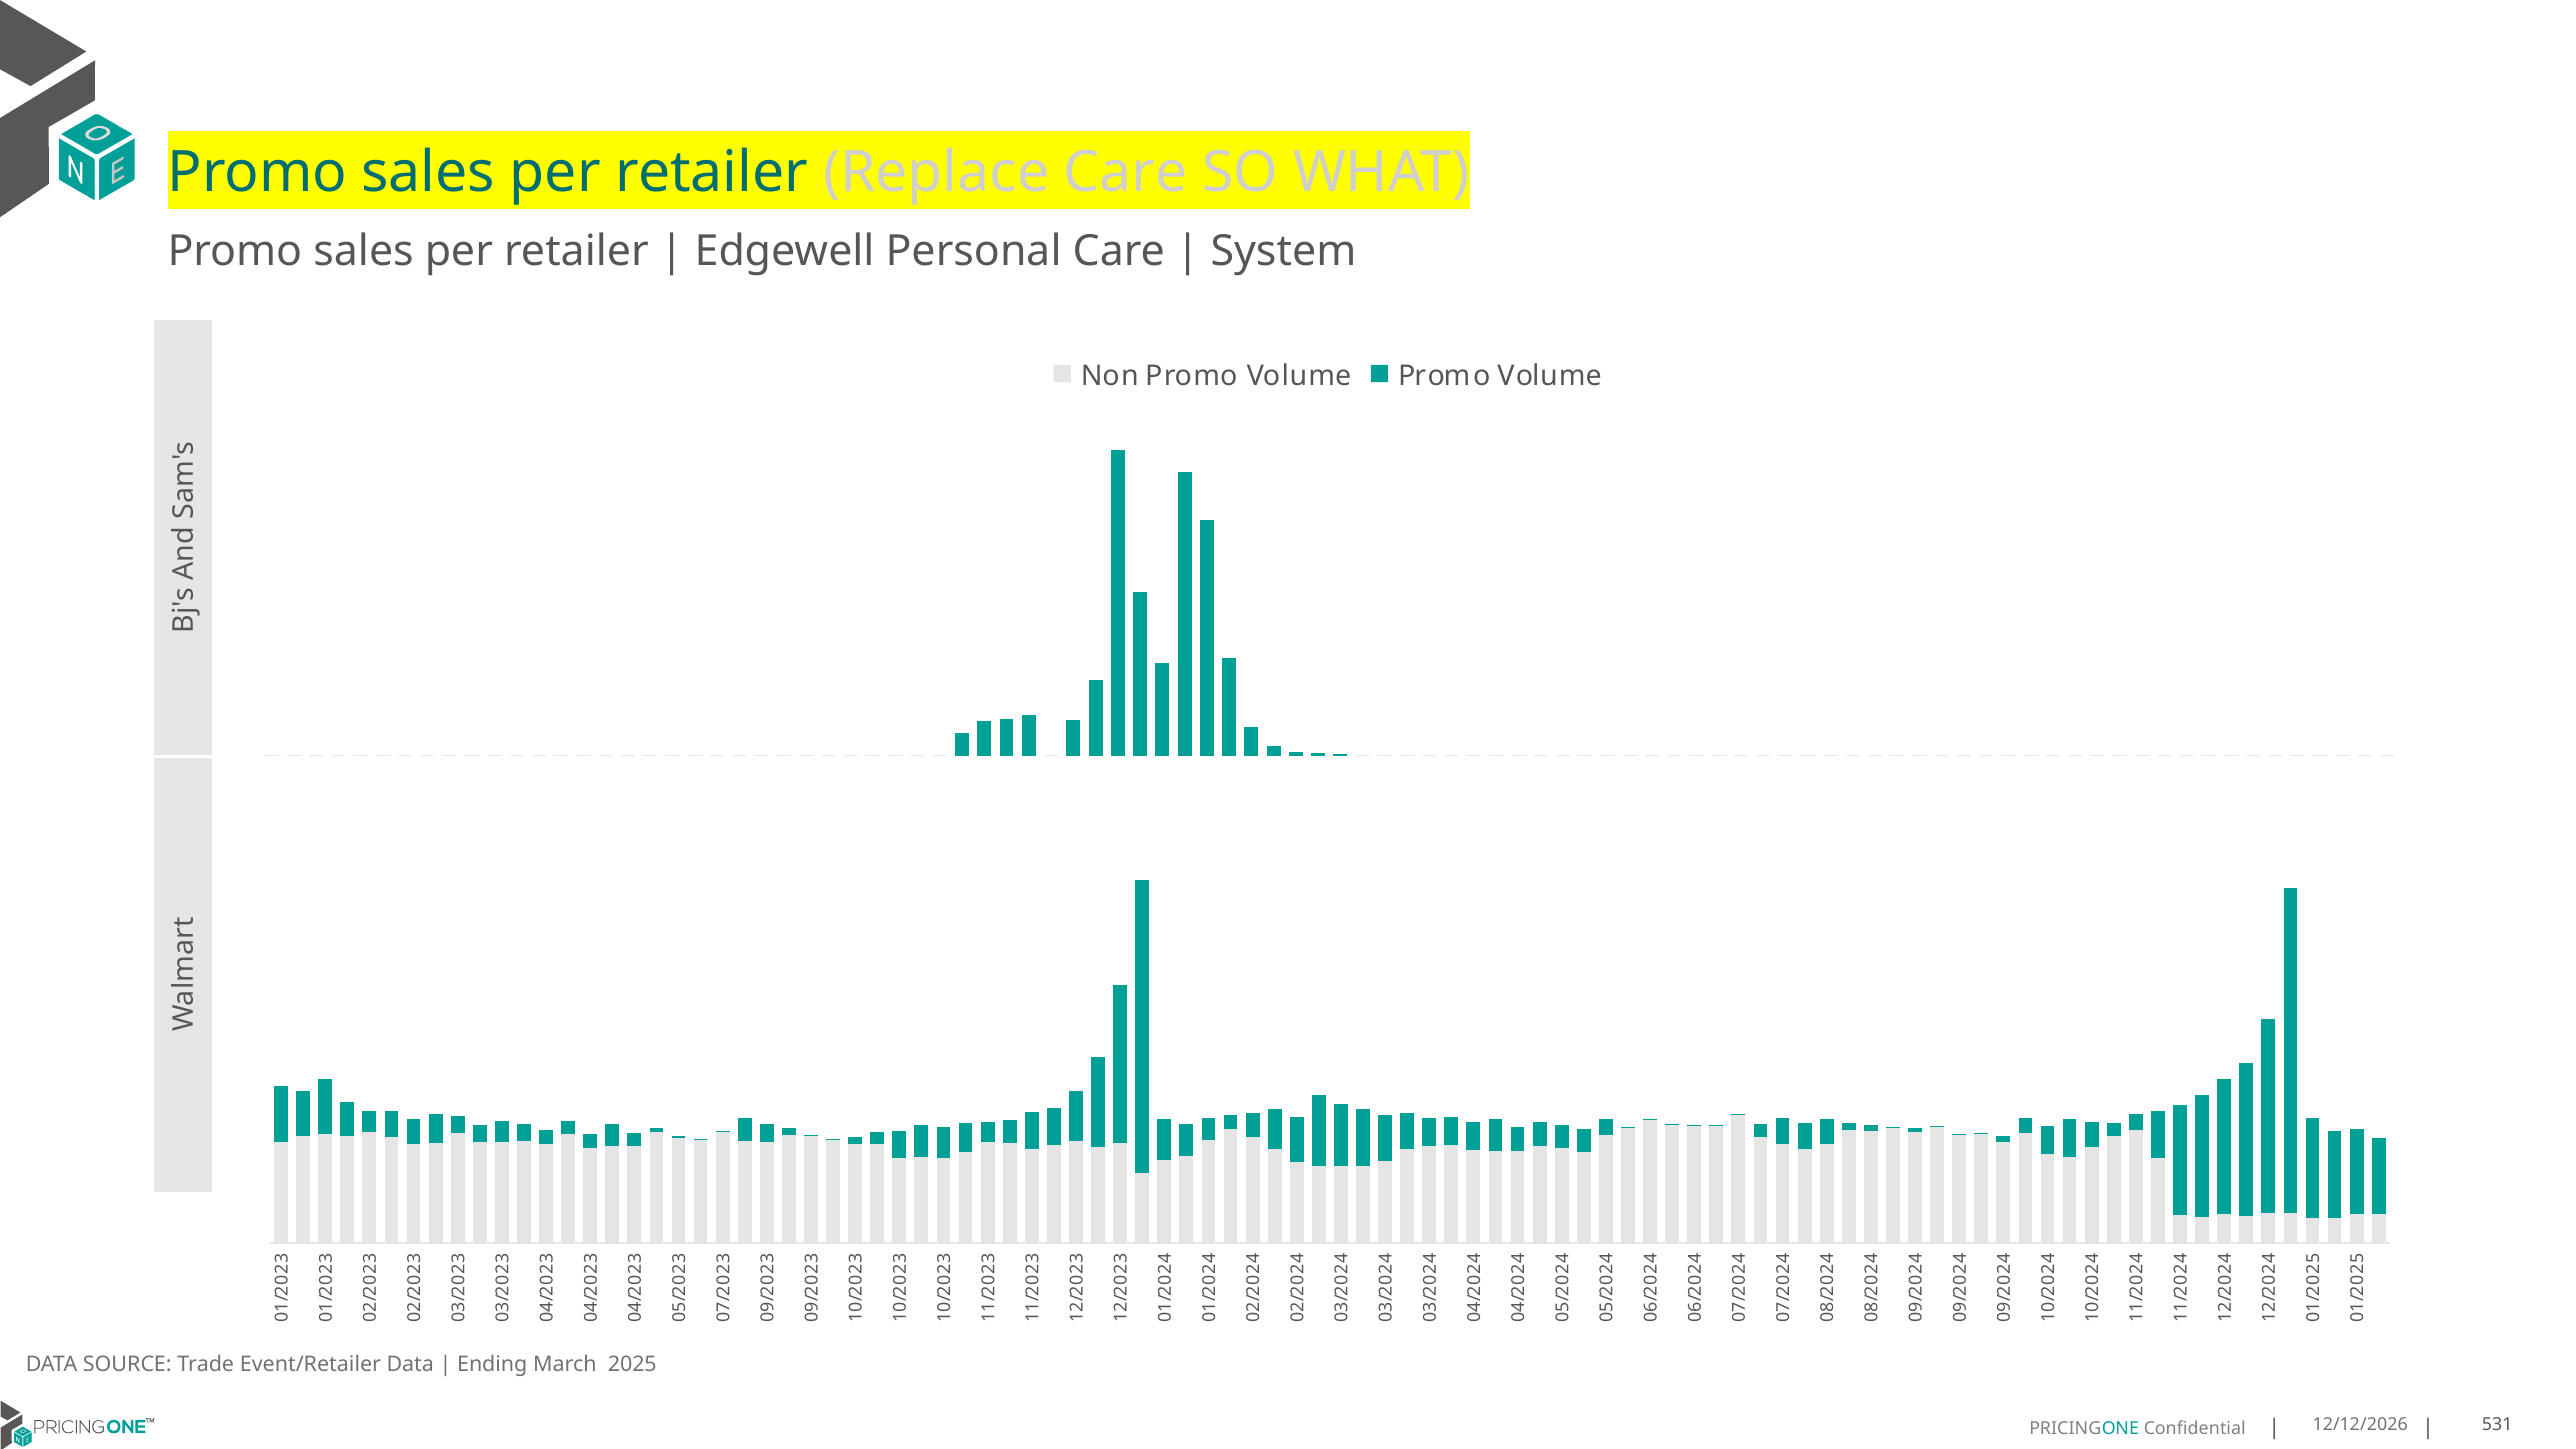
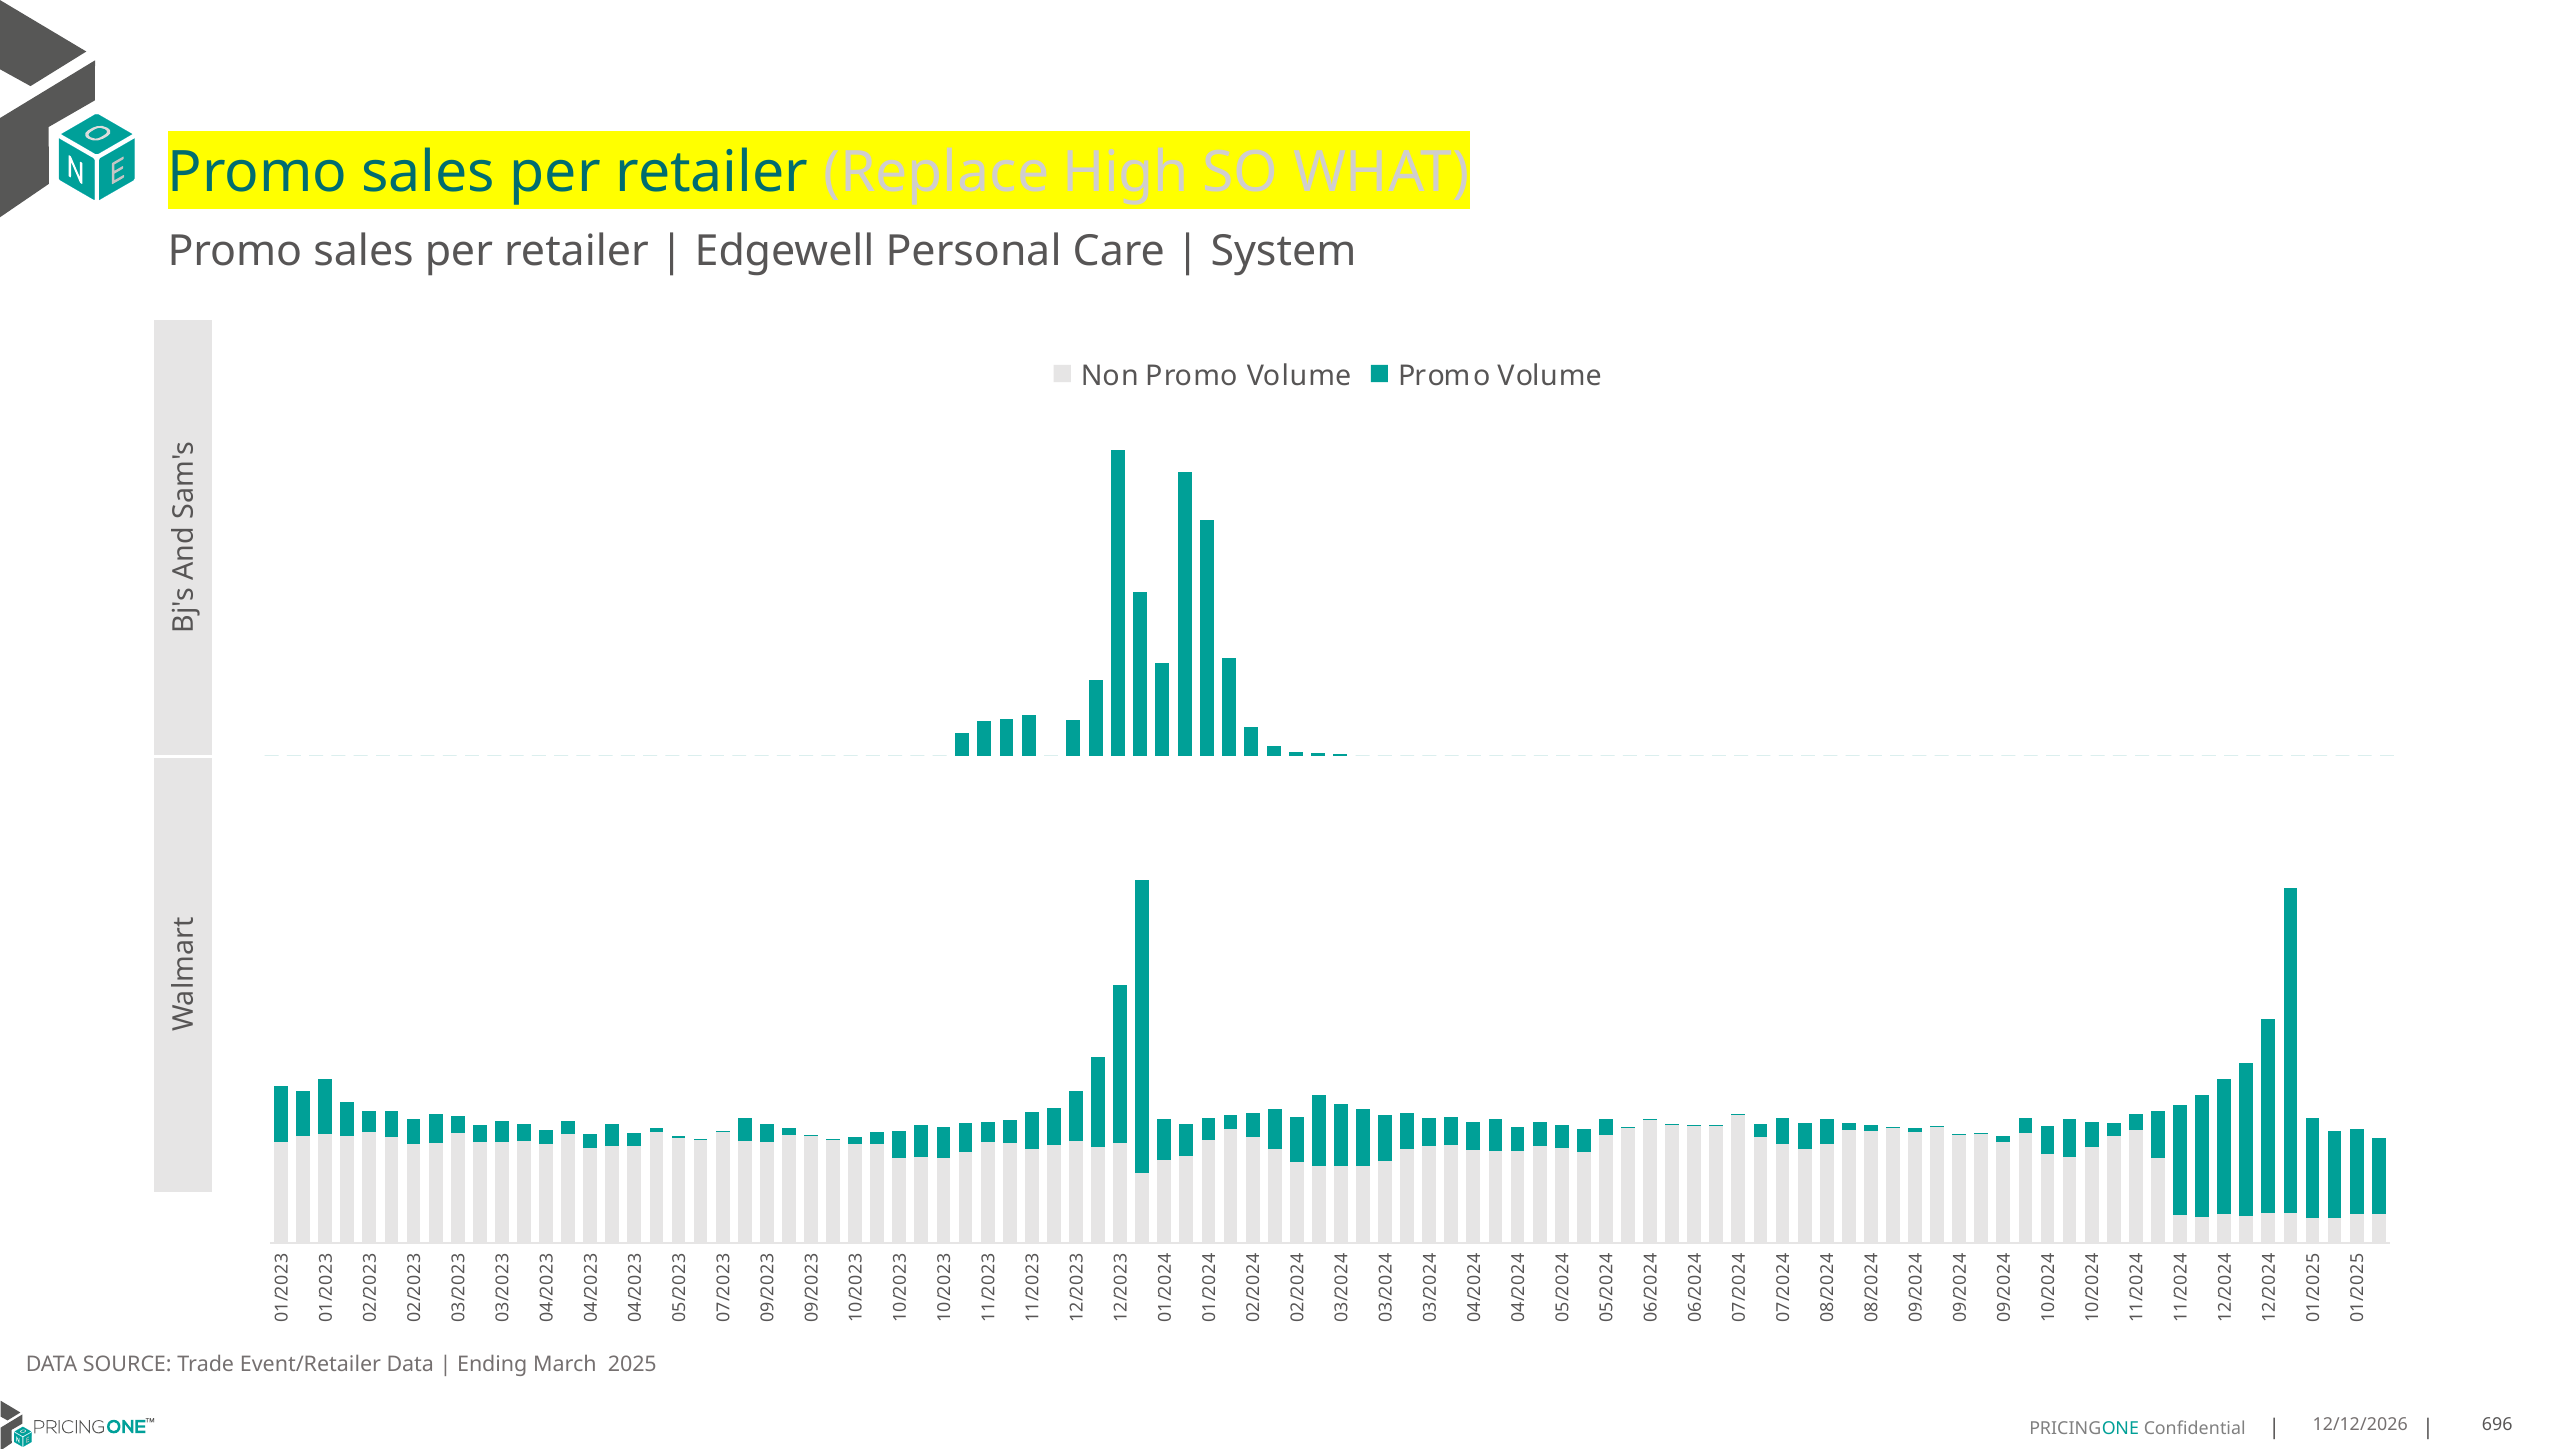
Replace Care: Care -> High
531: 531 -> 696
